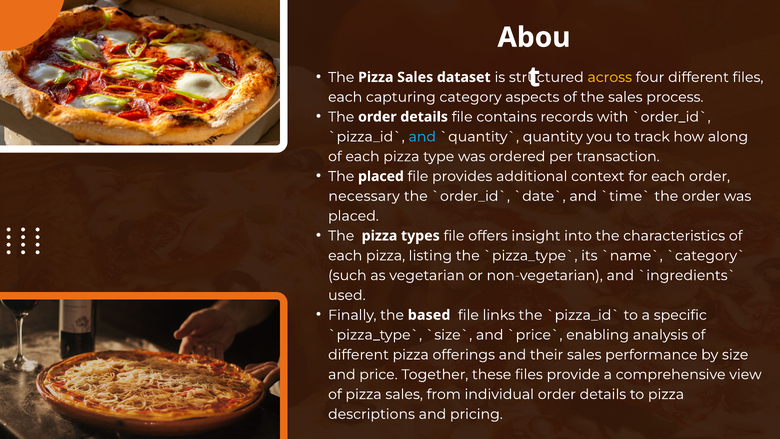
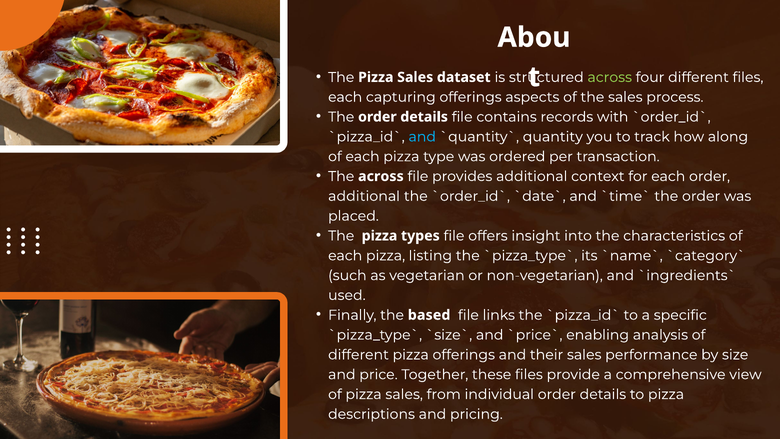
across at (610, 77) colour: yellow -> light green
capturing category: category -> offerings
The placed: placed -> across
necessary at (364, 196): necessary -> additional
